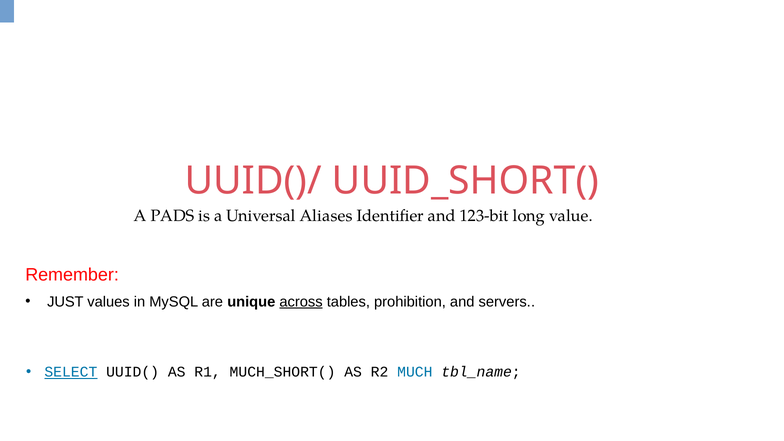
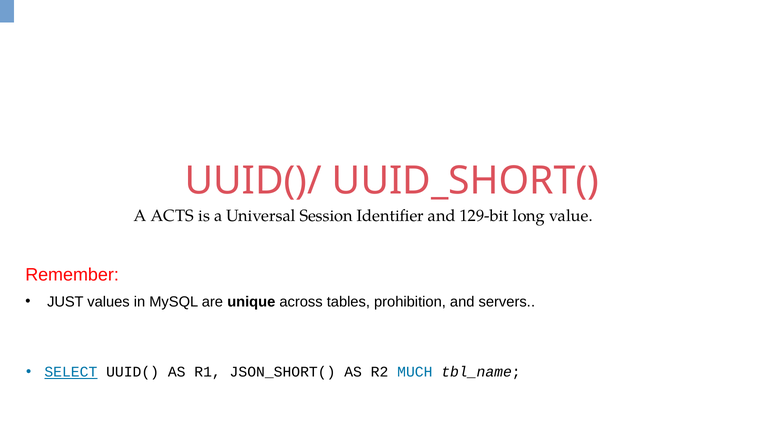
PADS: PADS -> ACTS
Aliases: Aliases -> Session
123-bit: 123-bit -> 129-bit
across underline: present -> none
MUCH_SHORT(: MUCH_SHORT( -> JSON_SHORT(
